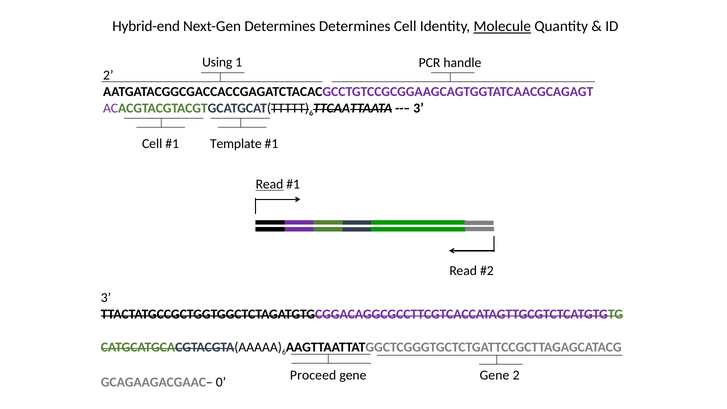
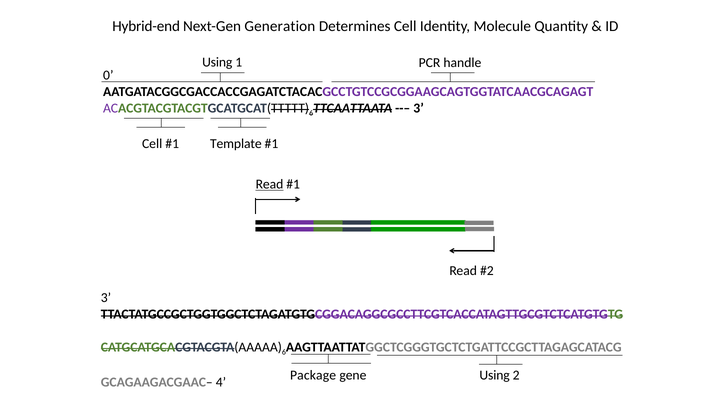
Next-Gen Determines: Determines -> Generation
Molecule underline: present -> none
2 at (108, 75): 2 -> 0
Proceed: Proceed -> Package
Gene at (494, 375): Gene -> Using
0: 0 -> 4
